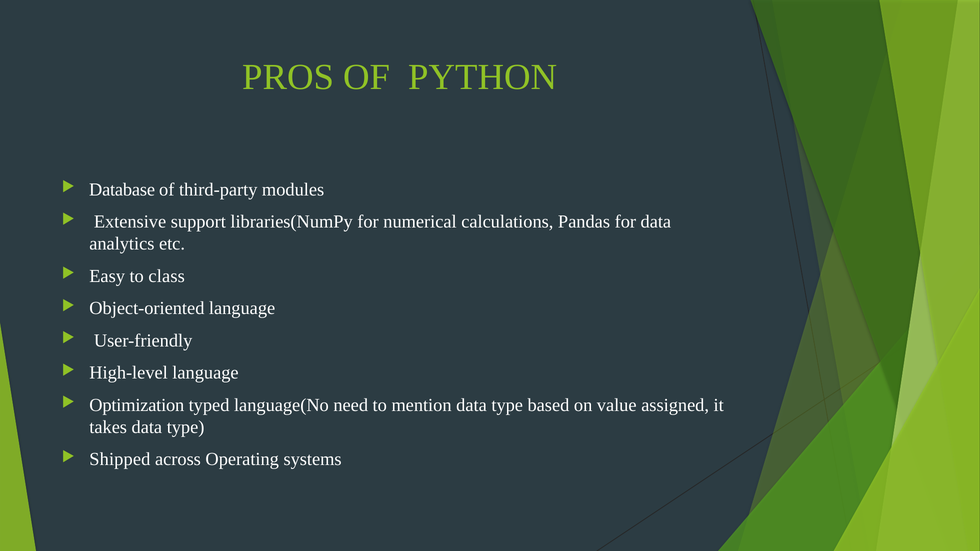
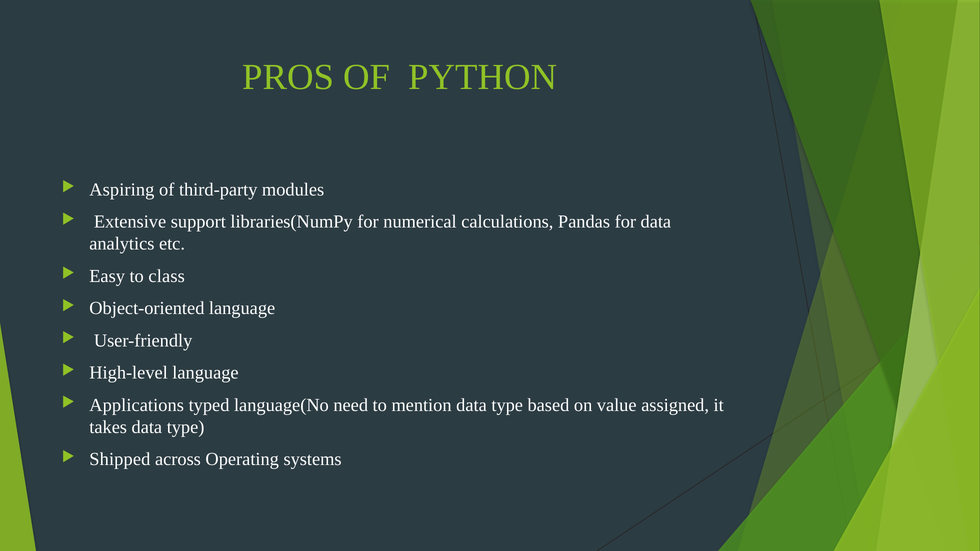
Database: Database -> Aspiring
Optimization: Optimization -> Applications
